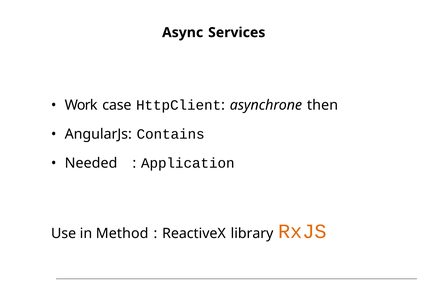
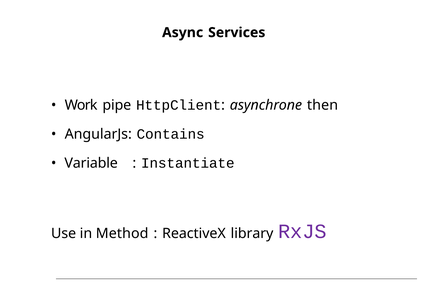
case: case -> pipe
Needed: Needed -> Variable
Application: Application -> Instantiate
RxJS colour: orange -> purple
